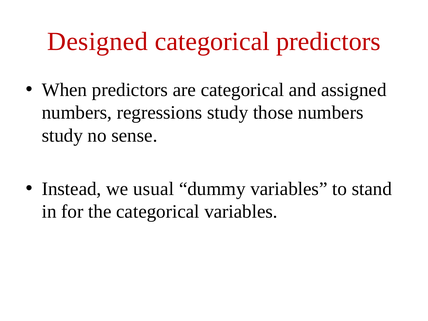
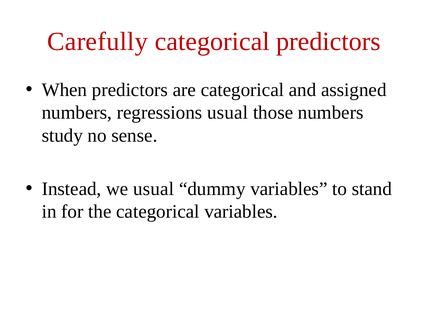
Designed: Designed -> Carefully
regressions study: study -> usual
